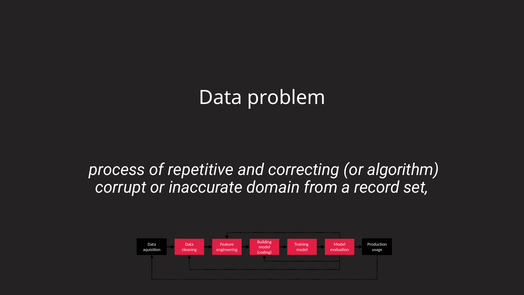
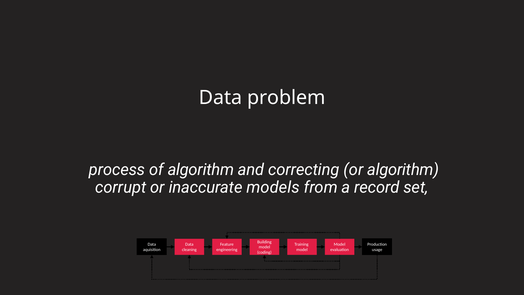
of repetitive: repetitive -> algorithm
domain: domain -> models
